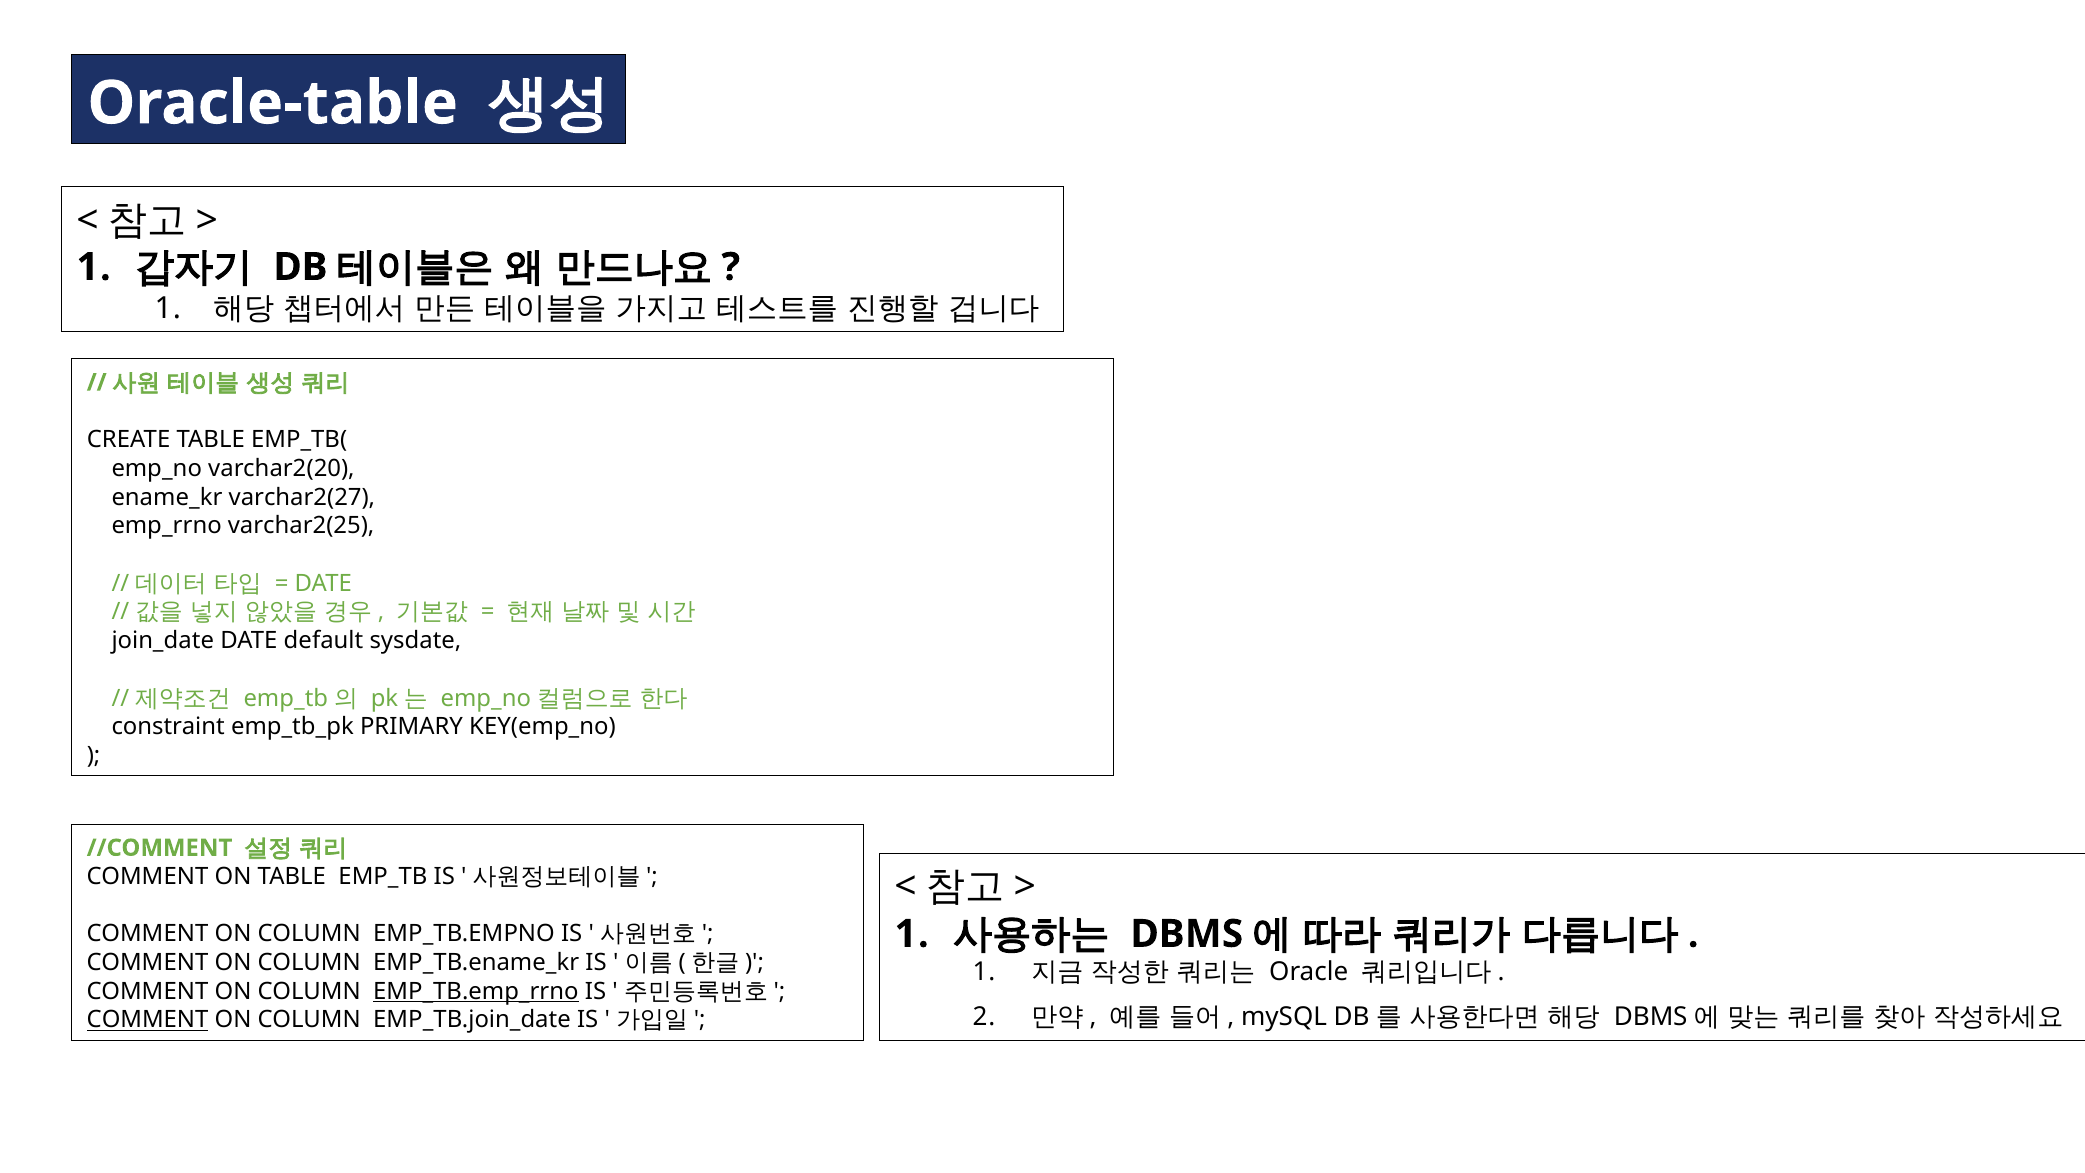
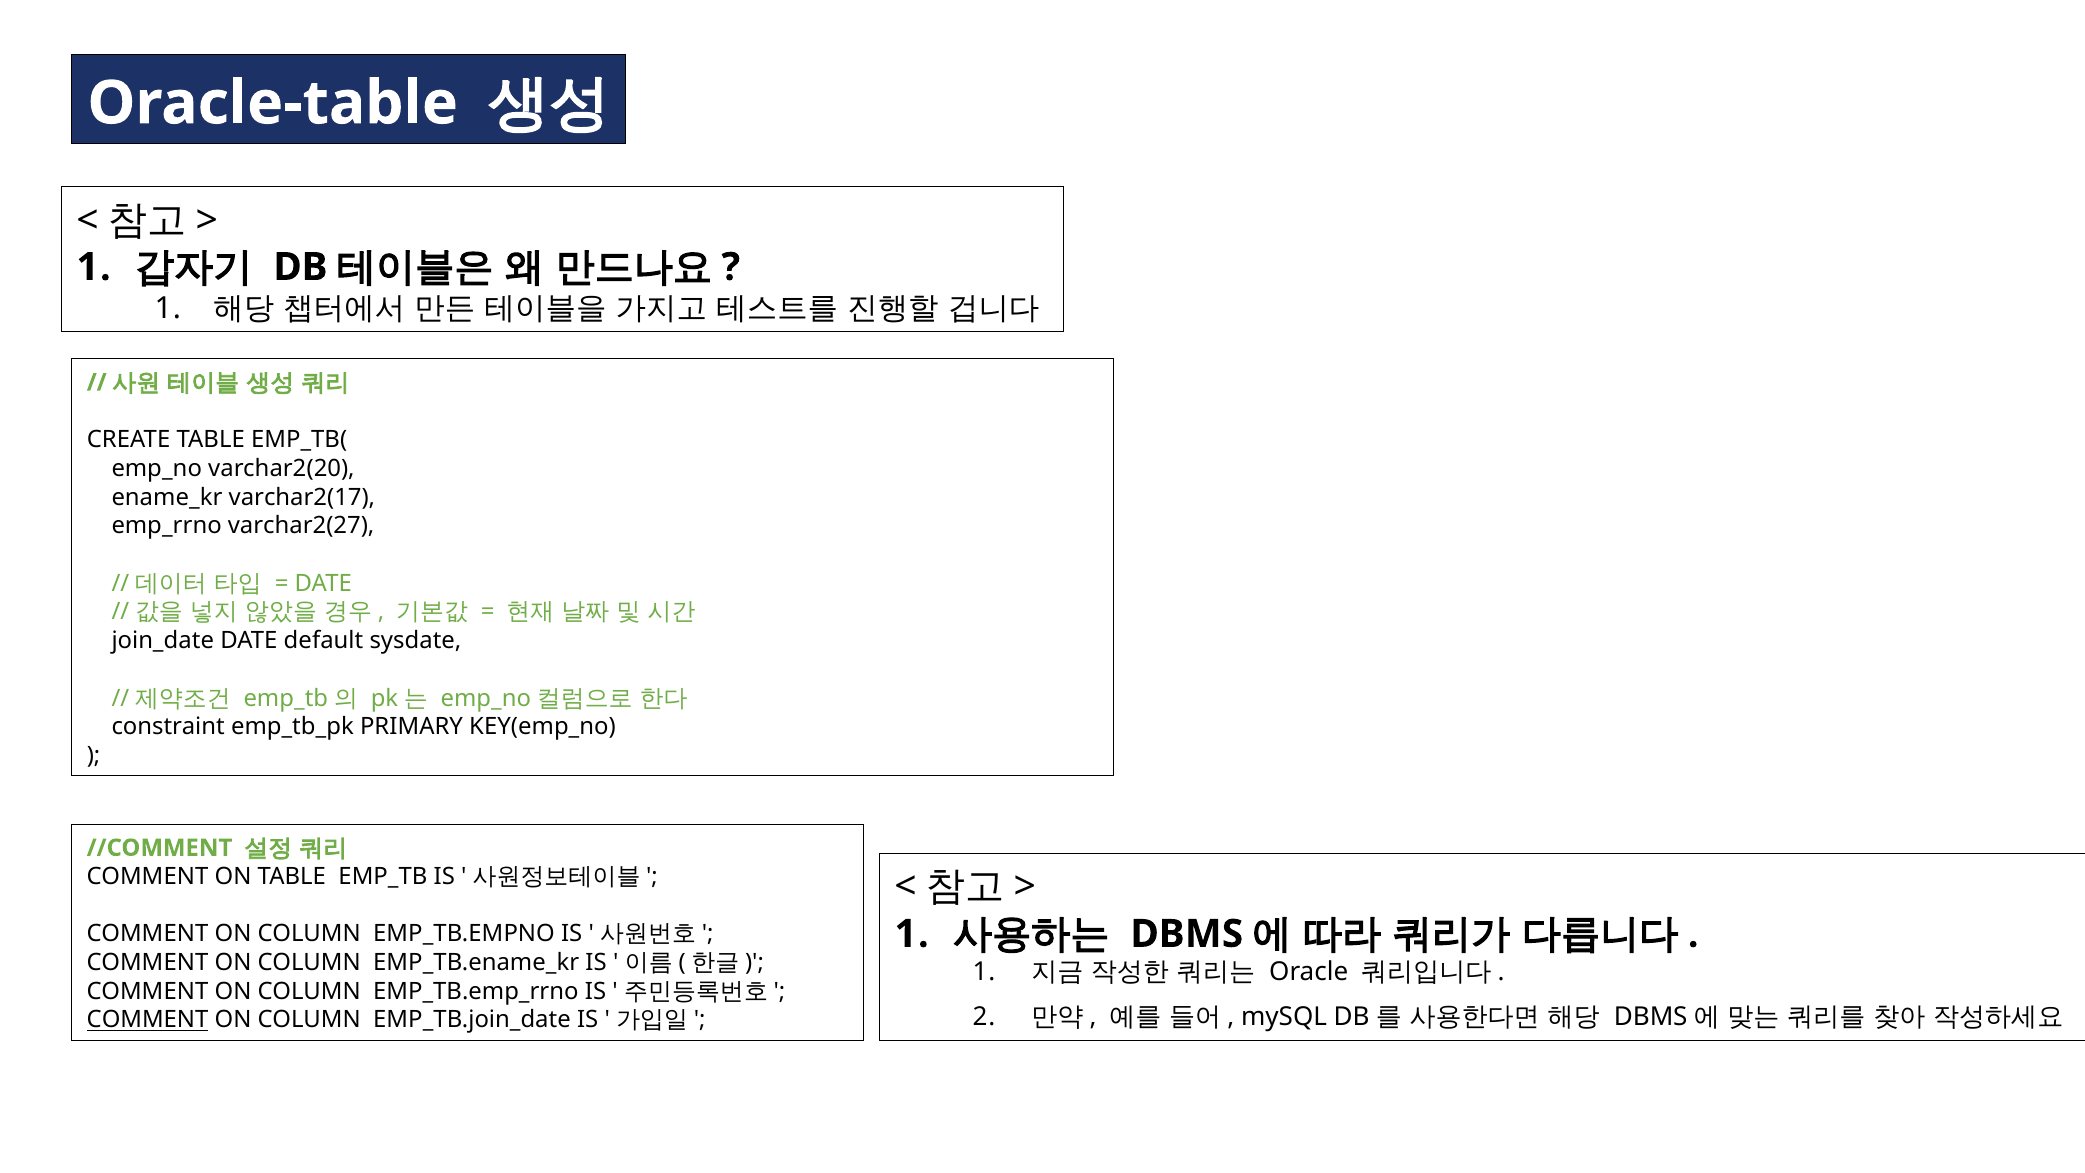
varchar2(27: varchar2(27 -> varchar2(17
varchar2(25: varchar2(25 -> varchar2(27
EMP_TB.emp_rrno underline: present -> none
